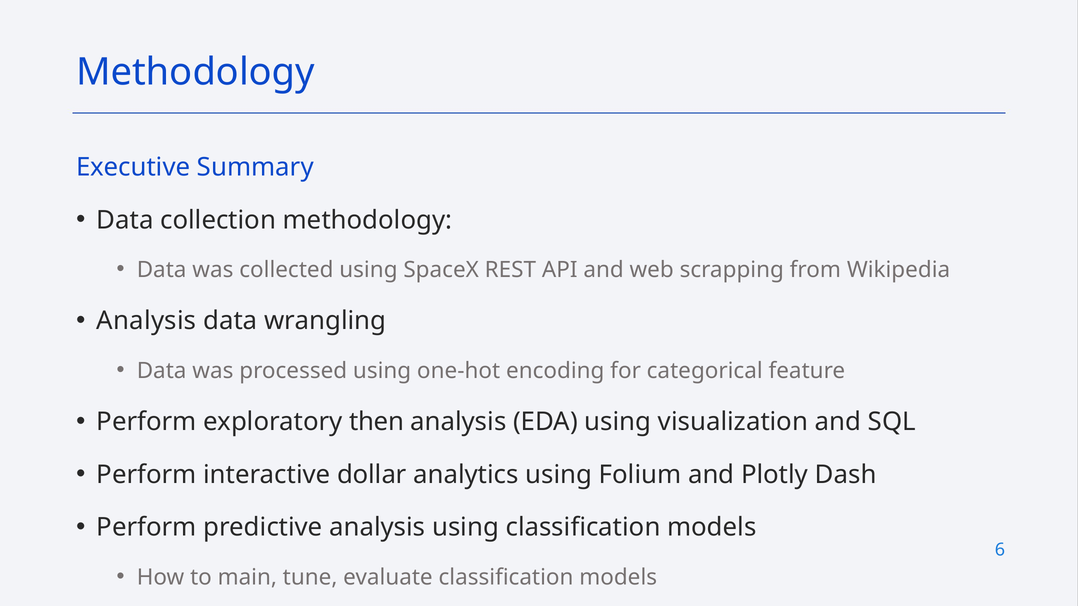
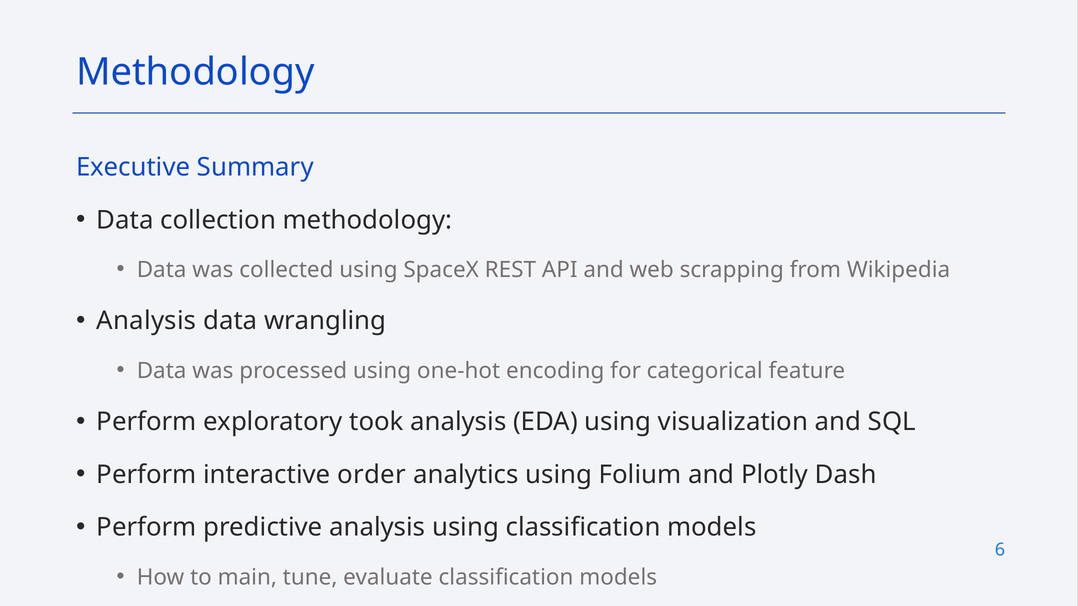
then: then -> took
dollar: dollar -> order
